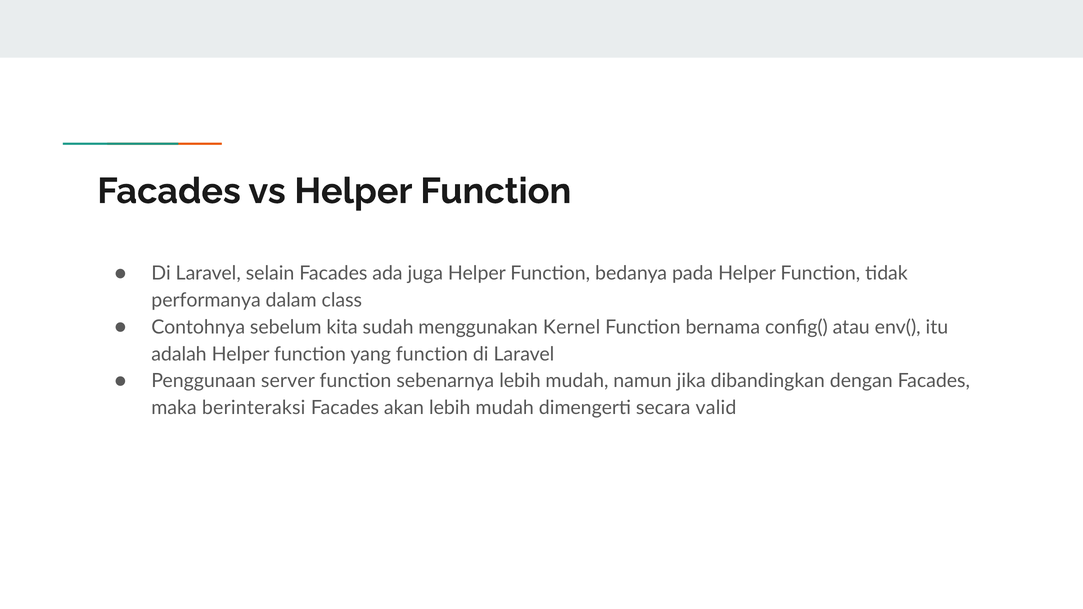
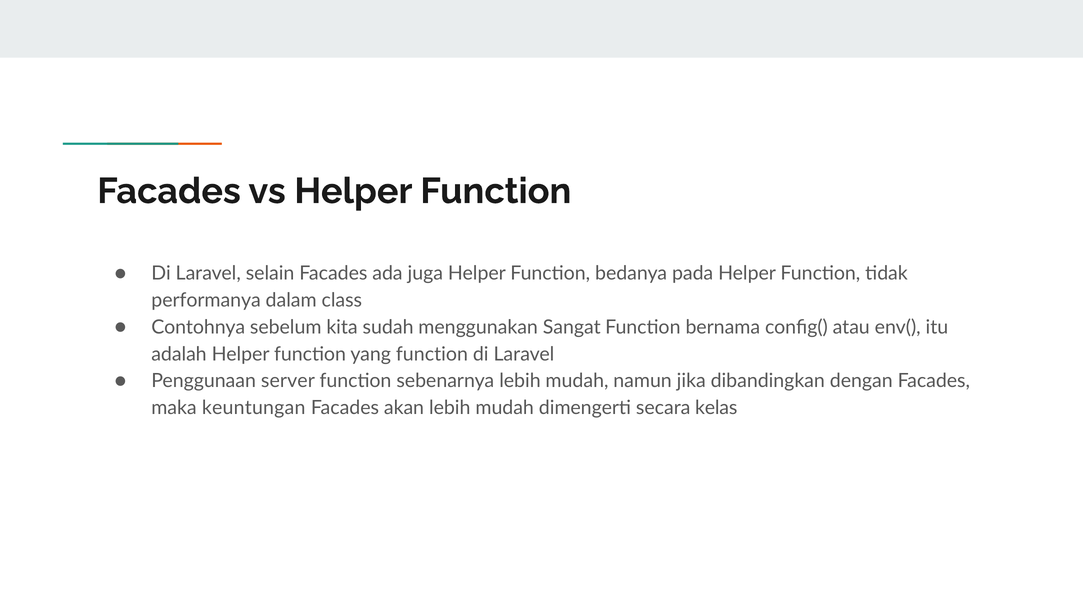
Kernel: Kernel -> Sangat
berinteraksi: berinteraksi -> keuntungan
valid: valid -> kelas
